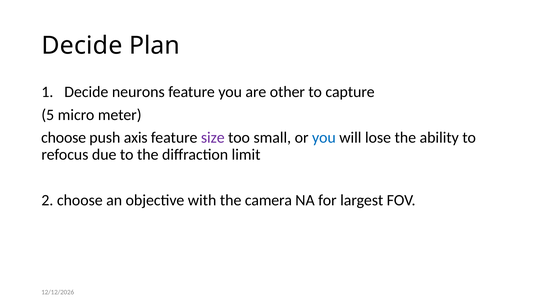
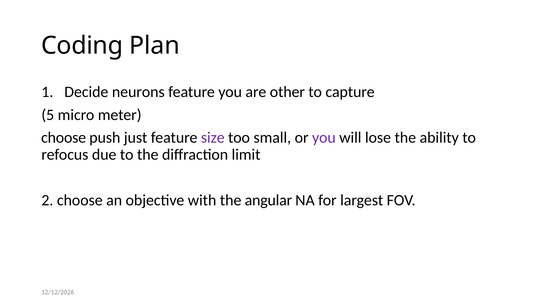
Decide at (82, 46): Decide -> Coding
axis: axis -> just
you at (324, 137) colour: blue -> purple
camera: camera -> angular
